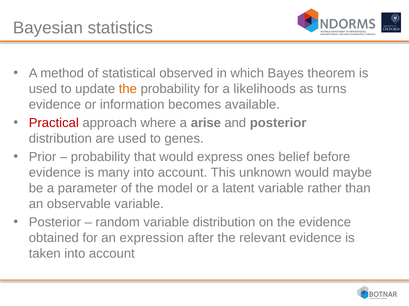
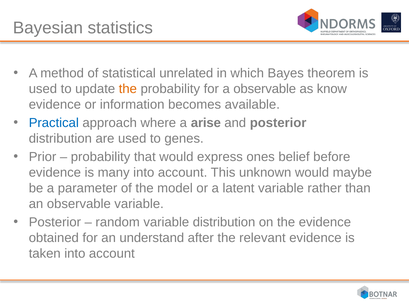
observed: observed -> unrelated
a likelihoods: likelihoods -> observable
turns: turns -> know
Practical colour: red -> blue
expression: expression -> understand
